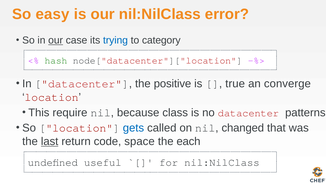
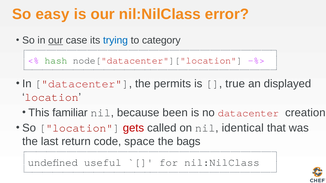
positive: positive -> permits
converge: converge -> displayed
require: require -> familiar
class: class -> been
patterns: patterns -> creation
gets colour: blue -> red
changed: changed -> identical
last underline: present -> none
each: each -> bags
